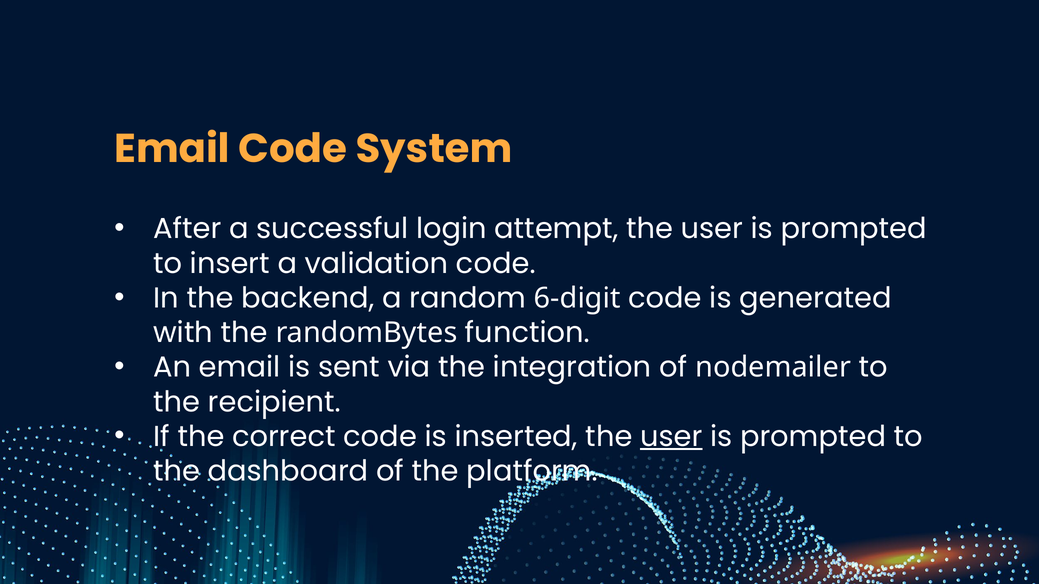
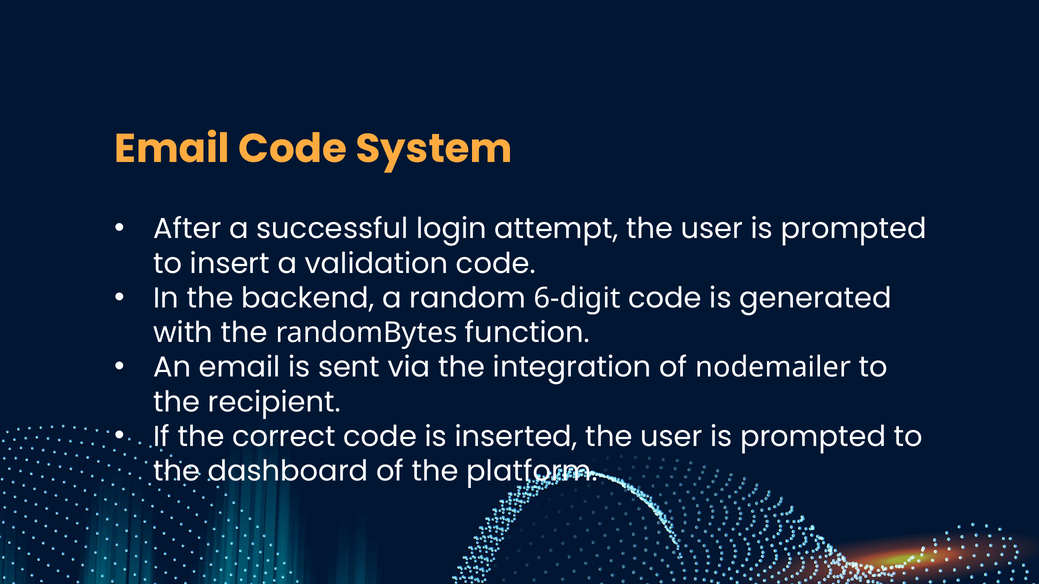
user at (671, 437) underline: present -> none
